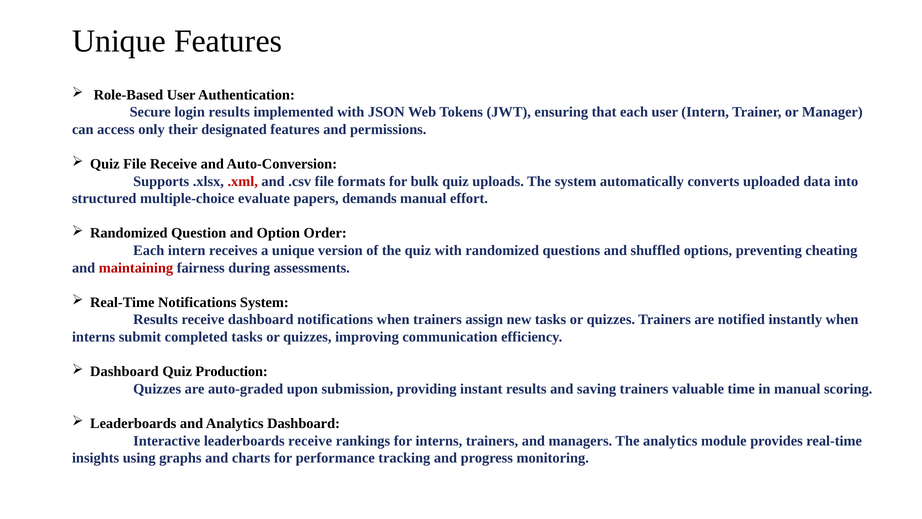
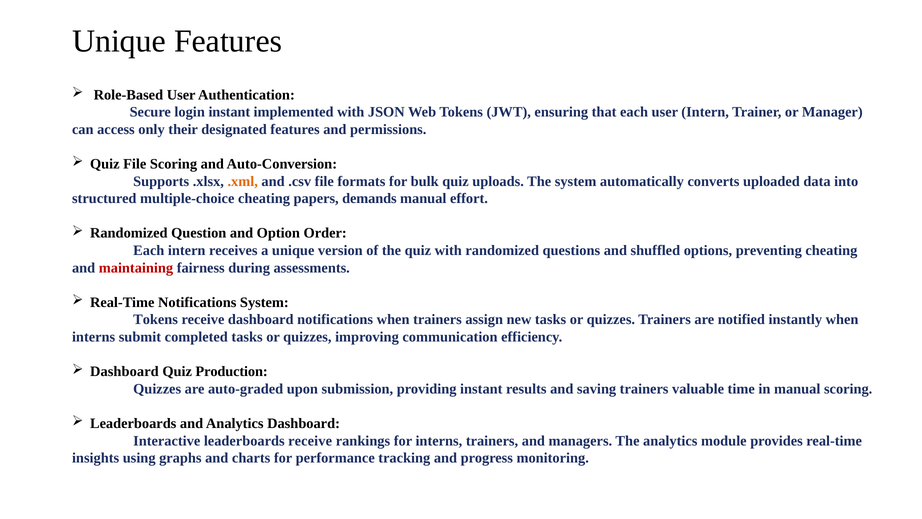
login results: results -> instant
File Receive: Receive -> Scoring
.xml colour: red -> orange
multiple-choice evaluate: evaluate -> cheating
Results at (156, 319): Results -> Tokens
